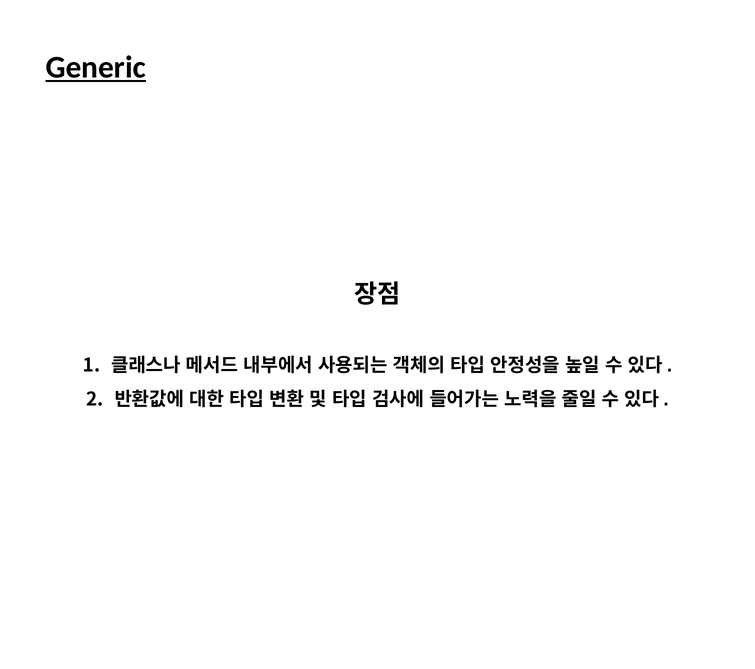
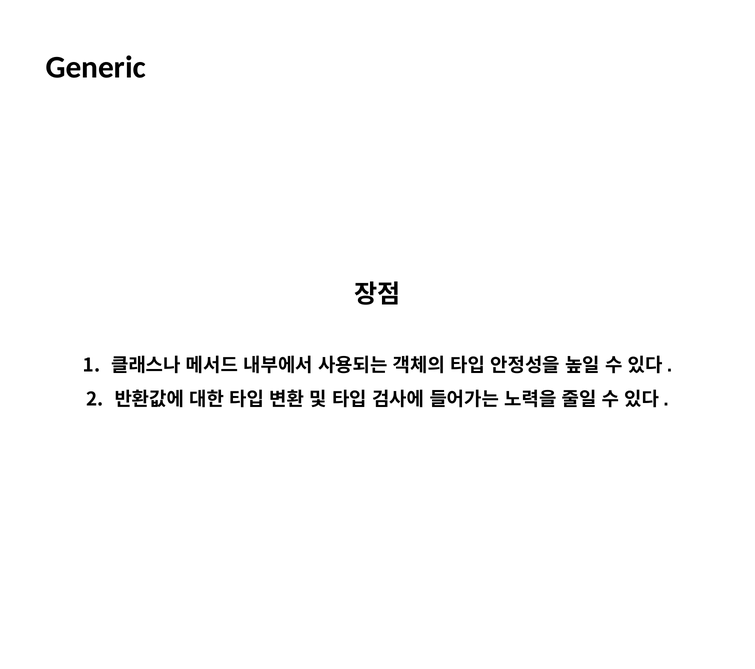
Generic underline: present -> none
